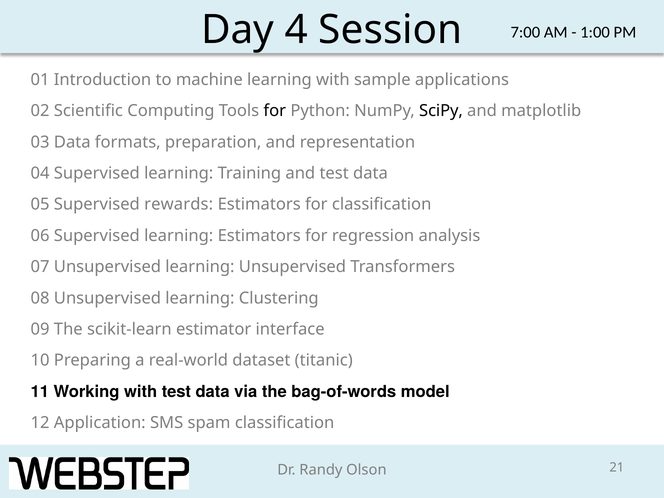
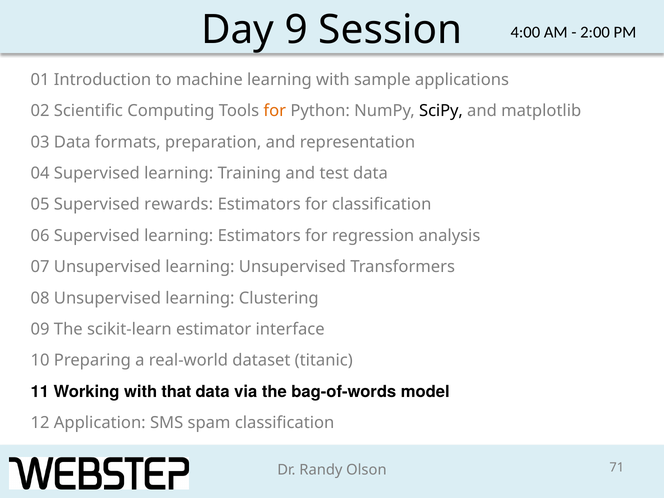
4: 4 -> 9
7:00: 7:00 -> 4:00
1:00: 1:00 -> 2:00
for at (275, 111) colour: black -> orange
with test: test -> that
21: 21 -> 71
